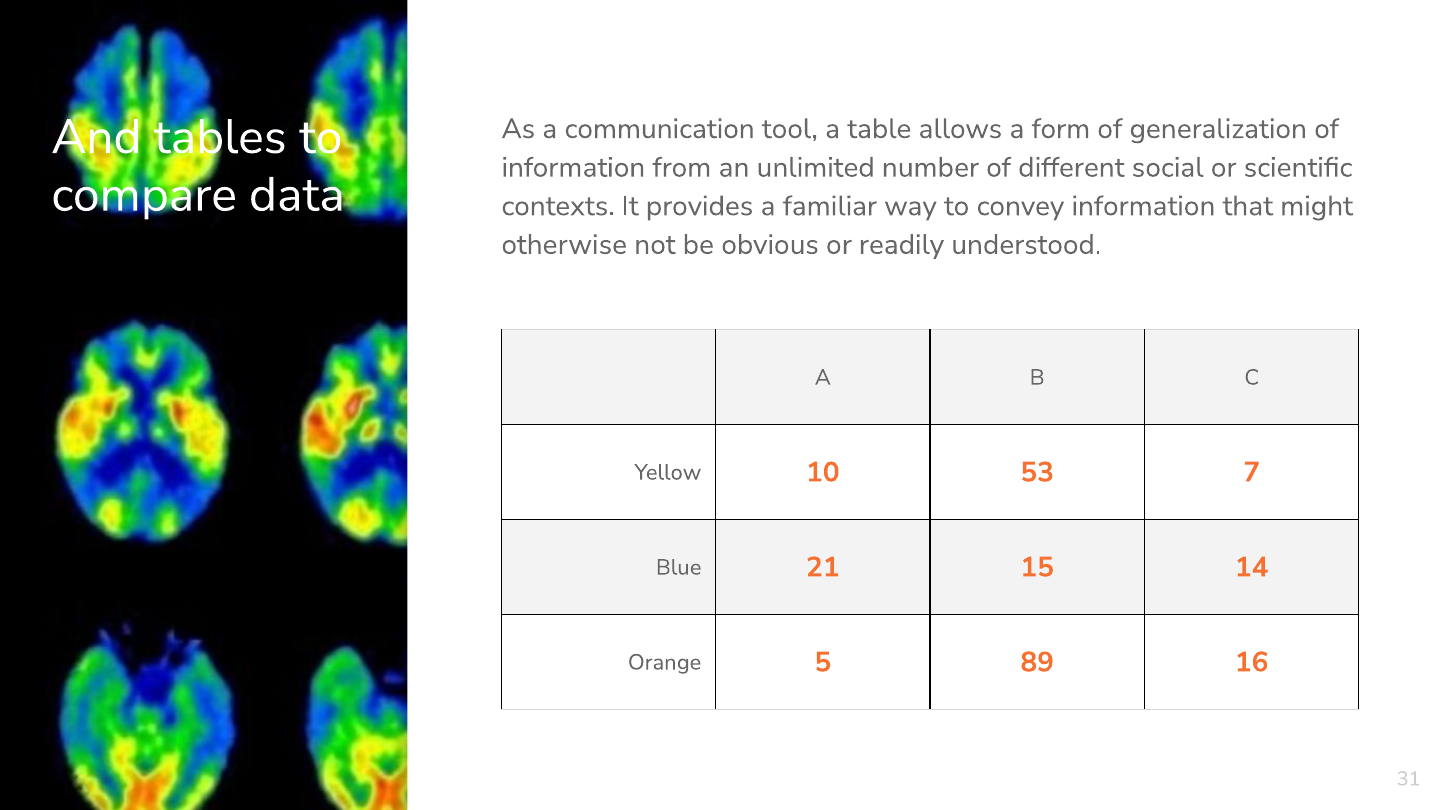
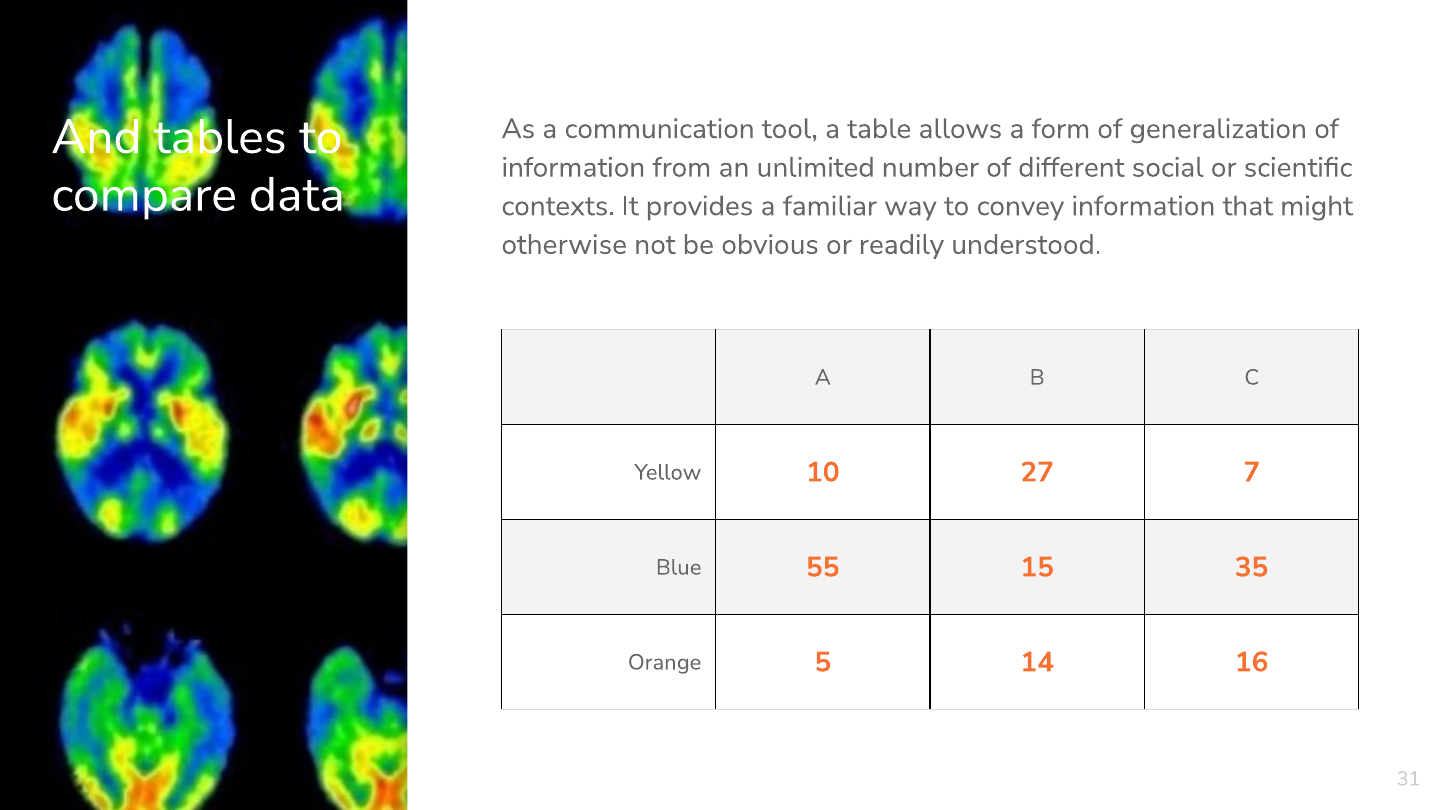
53: 53 -> 27
21: 21 -> 55
14: 14 -> 35
89: 89 -> 14
